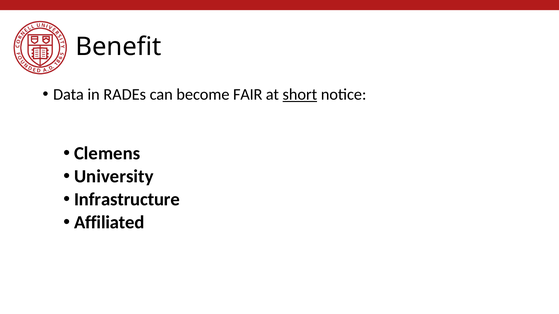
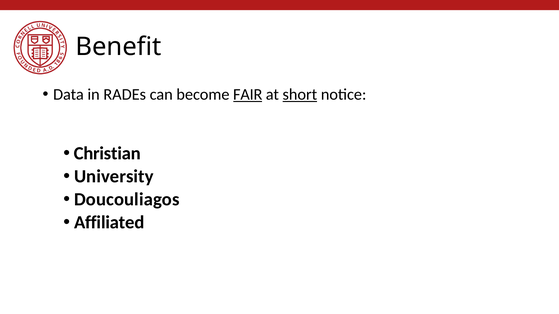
FAIR underline: none -> present
Clemens: Clemens -> Christian
Infrastructure: Infrastructure -> Doucouliagos
